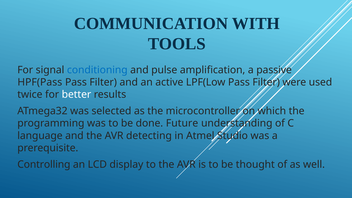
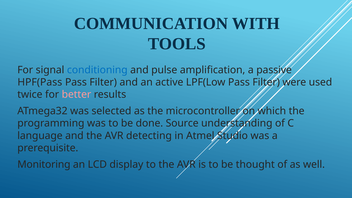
better colour: white -> pink
Future: Future -> Source
Controlling: Controlling -> Monitoring
